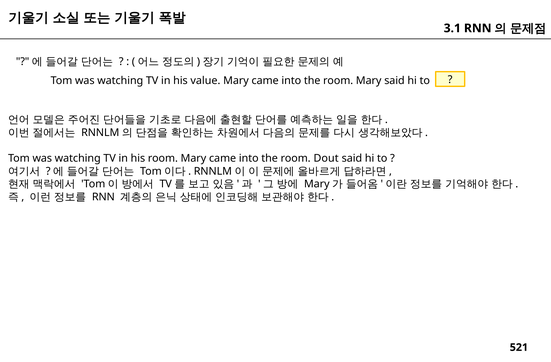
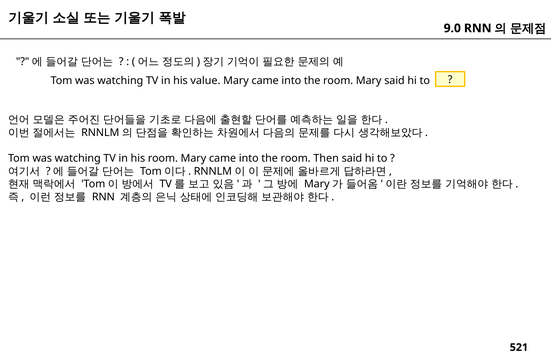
3.1: 3.1 -> 9.0
Dout: Dout -> Then
